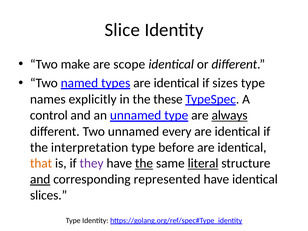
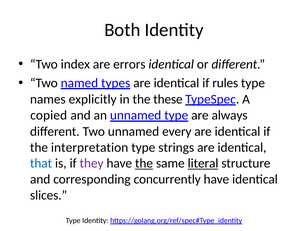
Slice: Slice -> Both
make: make -> index
scope: scope -> errors
sizes: sizes -> rules
control: control -> copied
always underline: present -> none
before: before -> strings
that colour: orange -> blue
and at (40, 179) underline: present -> none
represented: represented -> concurrently
